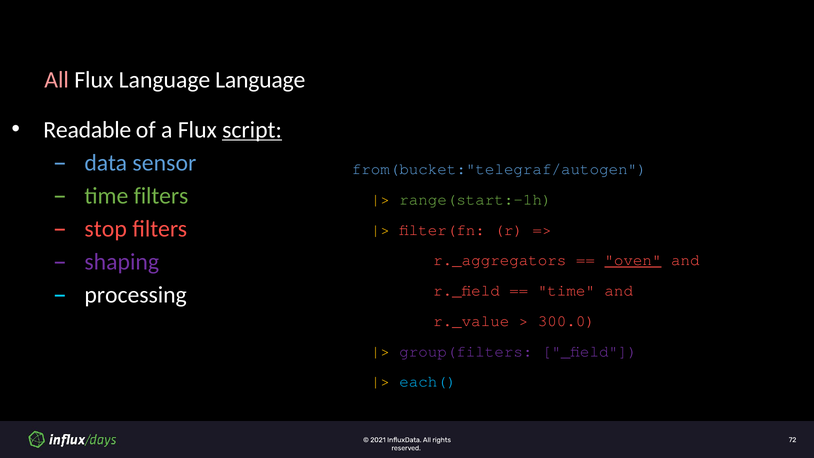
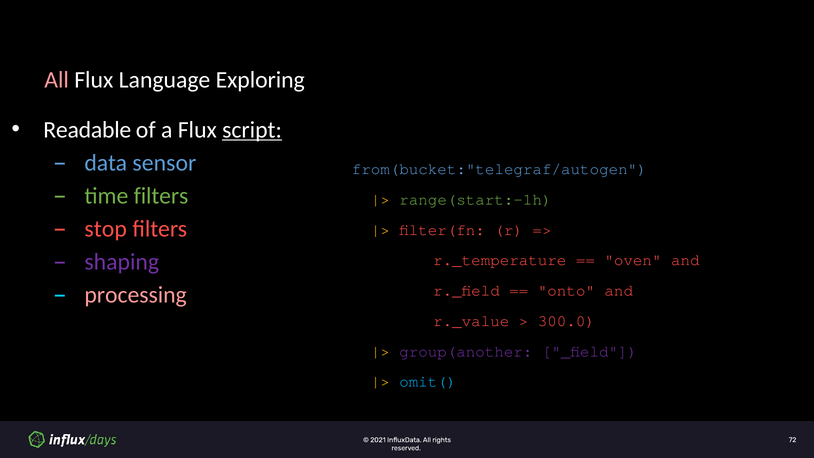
Language Language: Language -> Exploring
r._aggregators: r._aggregators -> r._temperature
oven underline: present -> none
time at (566, 291): time -> onto
processing colour: white -> pink
group(filters: group(filters -> group(another
each(: each( -> omit(
